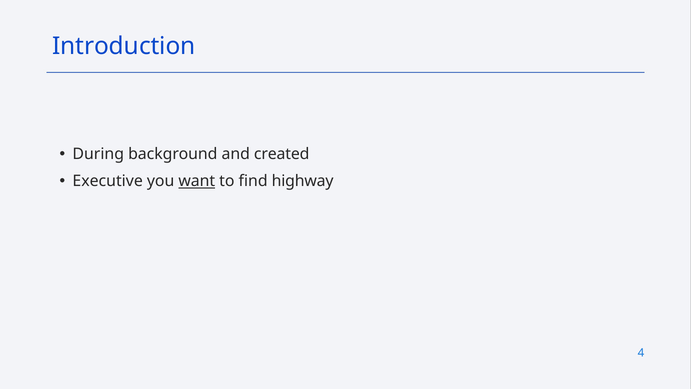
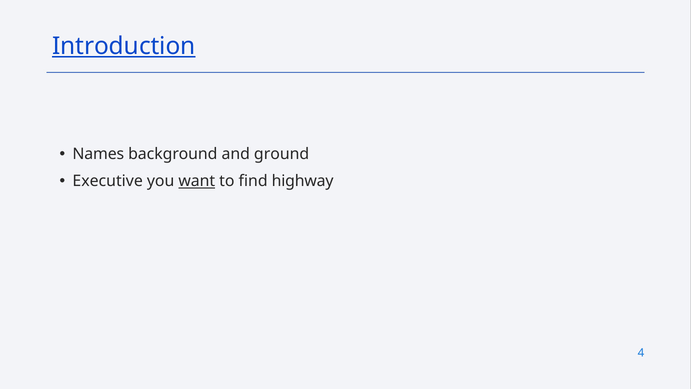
Introduction underline: none -> present
During: During -> Names
created: created -> ground
